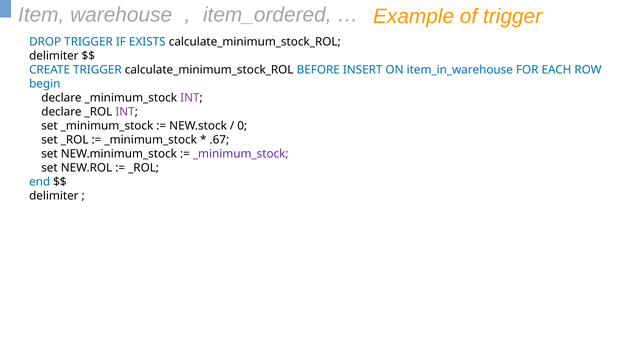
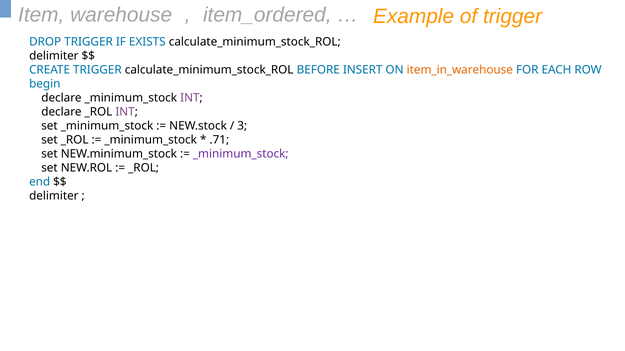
item_in_warehouse colour: blue -> orange
0: 0 -> 3
.67: .67 -> .71
